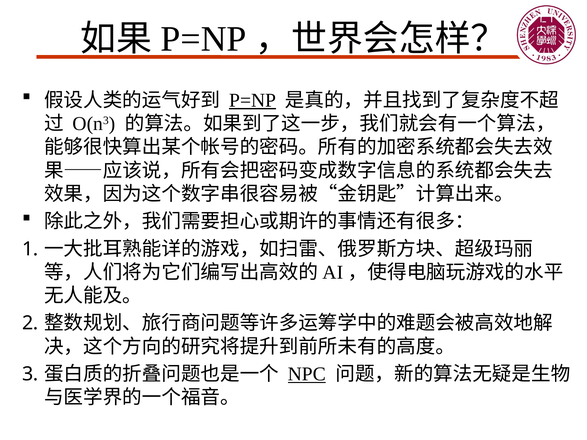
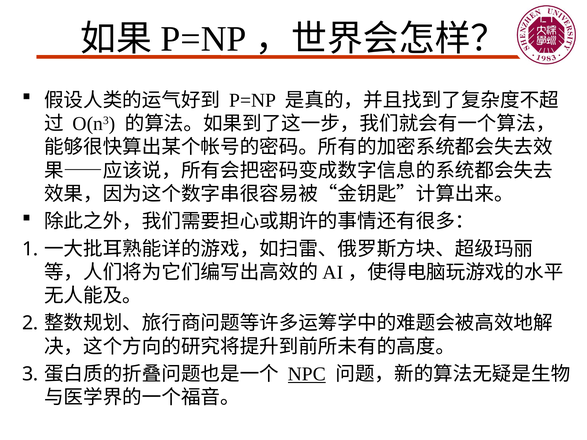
P=NP at (253, 100) underline: present -> none
